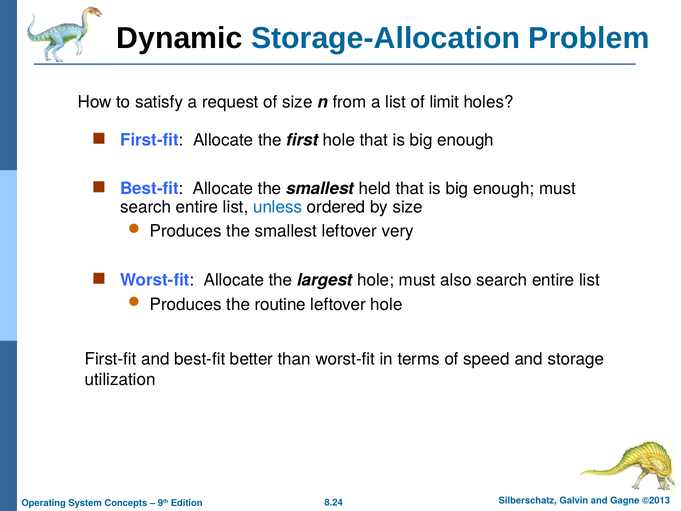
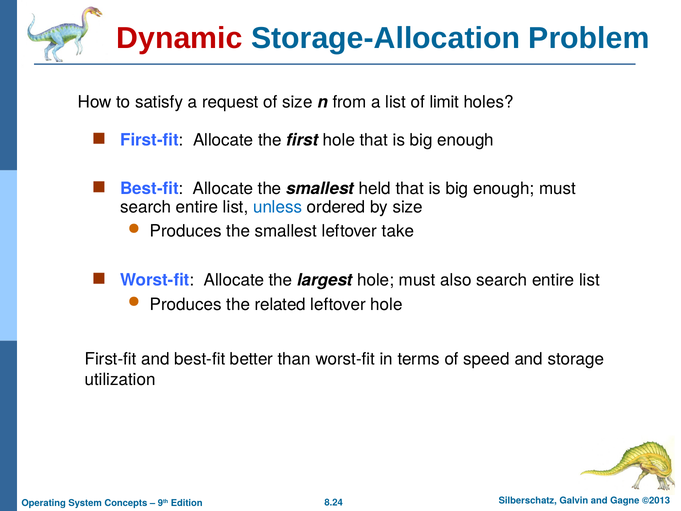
Dynamic colour: black -> red
very: very -> take
routine: routine -> related
